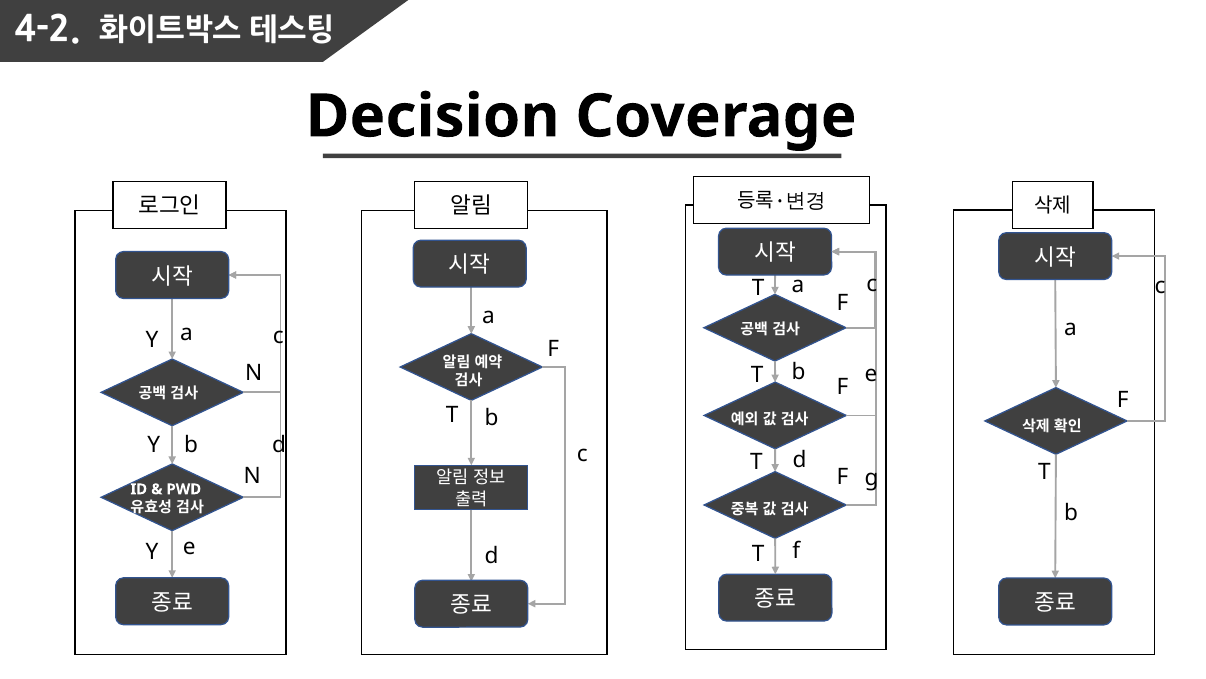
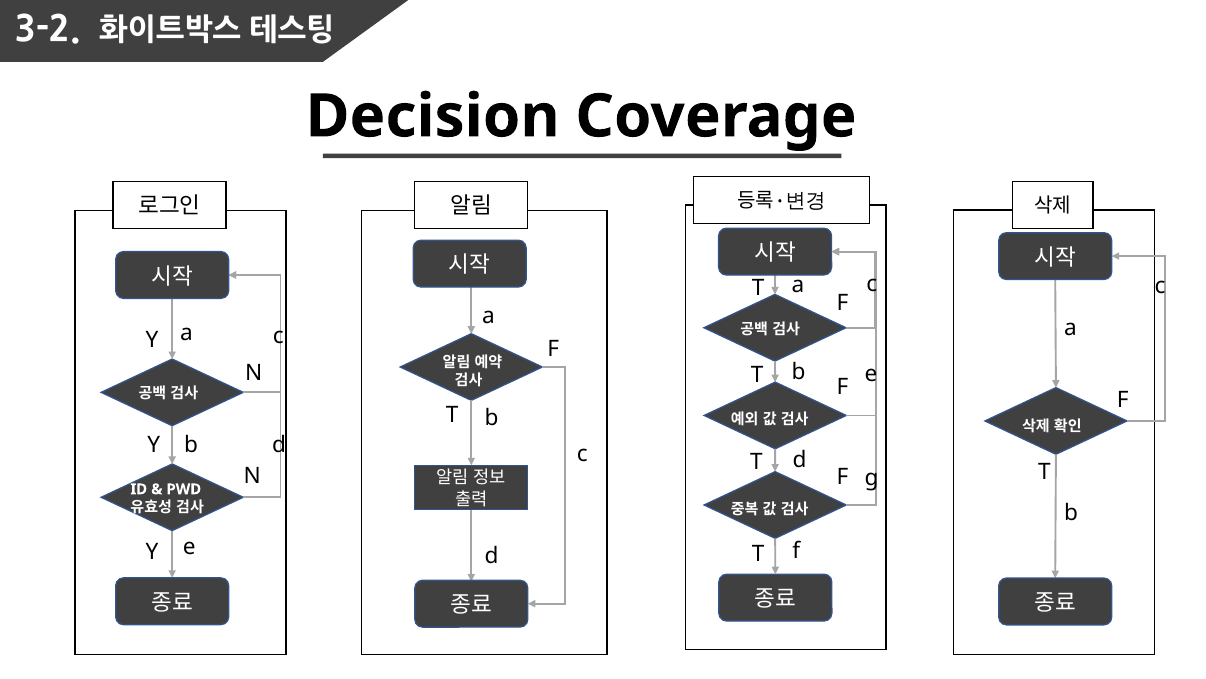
4-2: 4-2 -> 3-2
